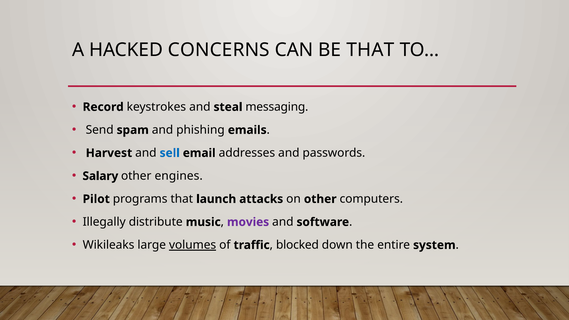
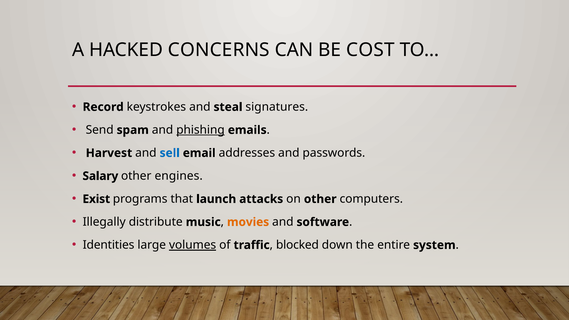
BE THAT: THAT -> COST
messaging: messaging -> signatures
phishing underline: none -> present
Pilot: Pilot -> Exist
movies colour: purple -> orange
Wikileaks: Wikileaks -> Identities
